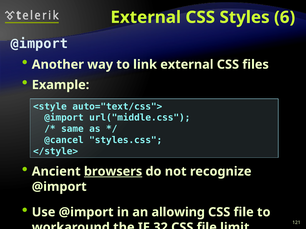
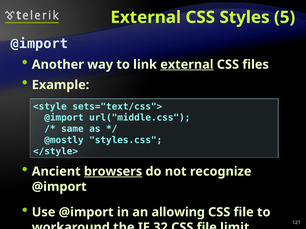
6: 6 -> 5
external at (187, 65) underline: none -> present
auto="text/css">: auto="text/css"> -> sets="text/css">
@cancel: @cancel -> @mostly
